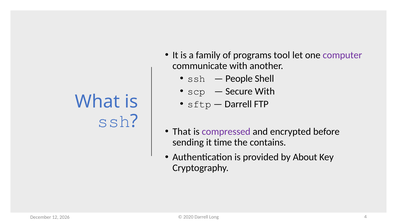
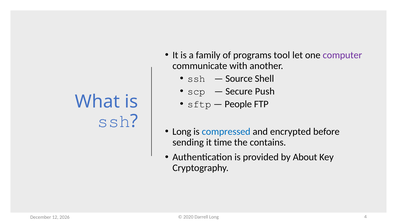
People: People -> Source
Secure With: With -> Push
Darrell at (238, 104): Darrell -> People
That at (182, 132): That -> Long
compressed colour: purple -> blue
